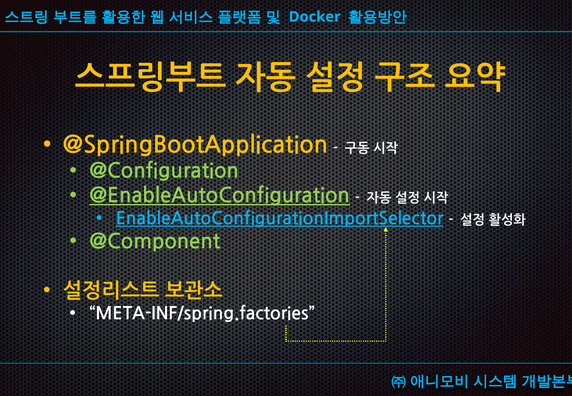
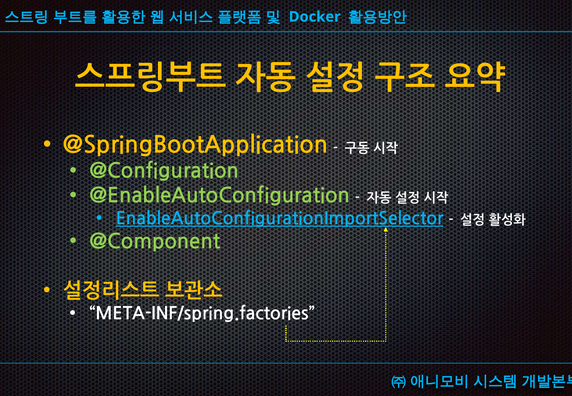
@EnableAutoConfiguration underline: present -> none
